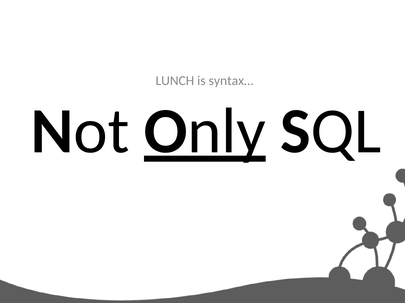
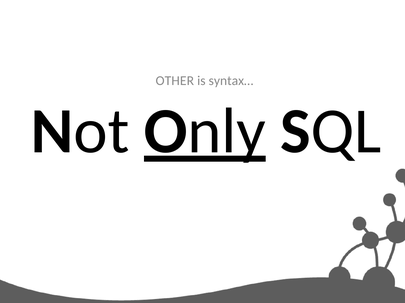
LUNCH: LUNCH -> OTHER
